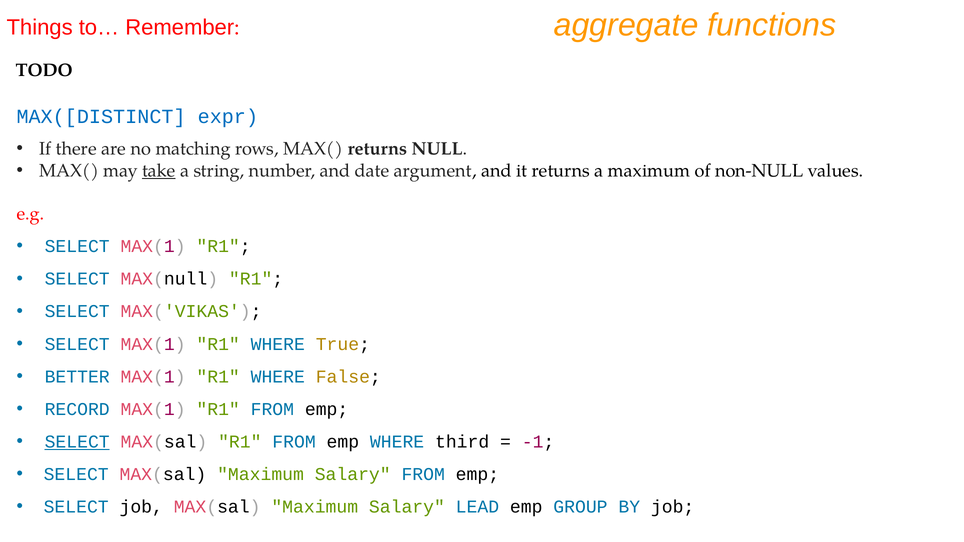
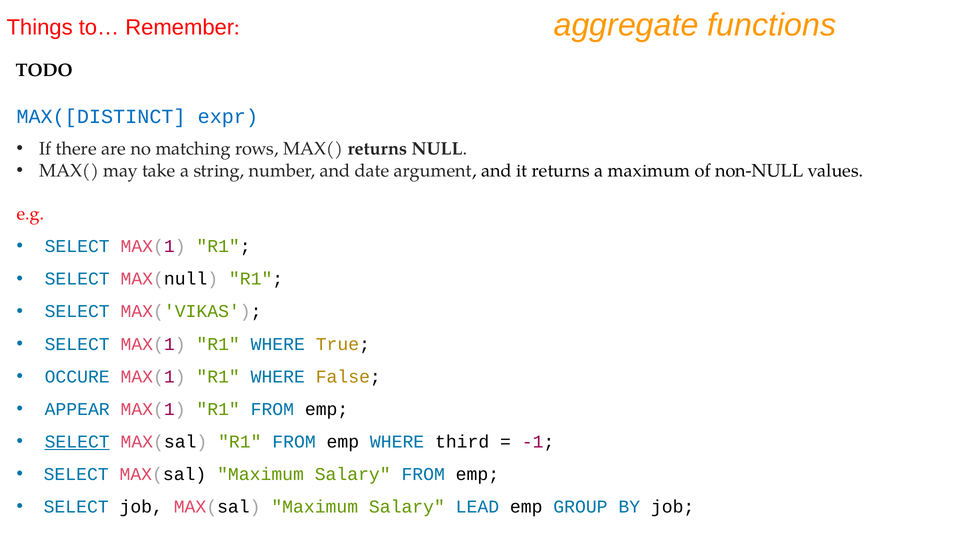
take underline: present -> none
BETTER: BETTER -> OCCURE
RECORD: RECORD -> APPEAR
